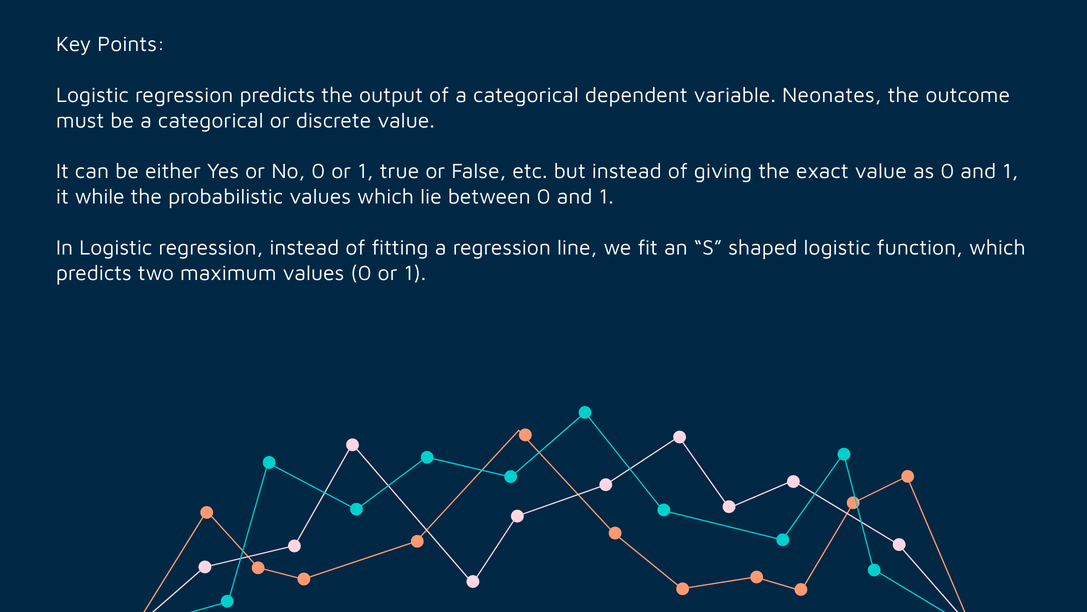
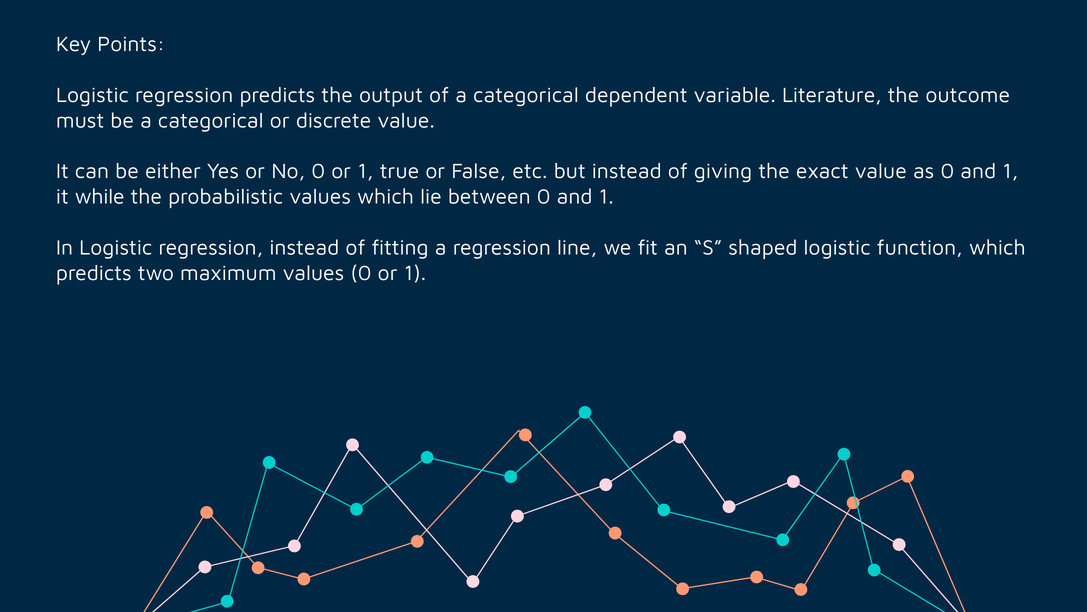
Neonates: Neonates -> Literature
